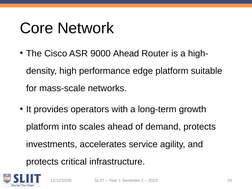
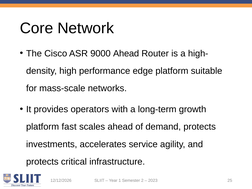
into: into -> fast
